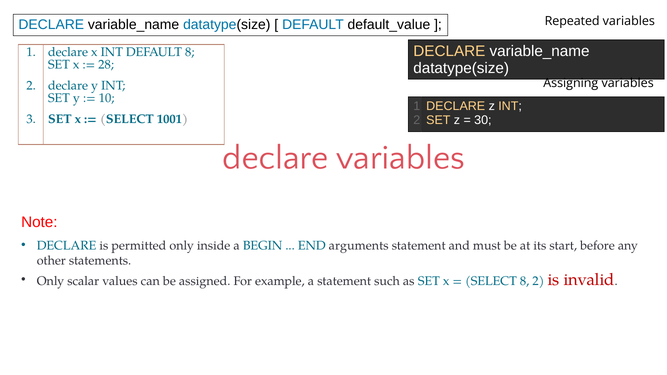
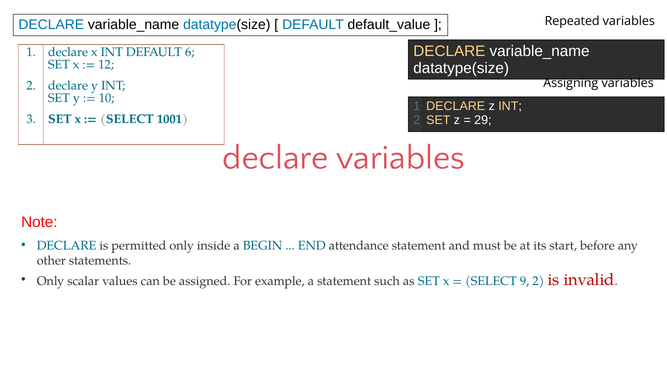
DEFAULT 8: 8 -> 6
28: 28 -> 12
30: 30 -> 29
arguments: arguments -> attendance
SELECT 8: 8 -> 9
